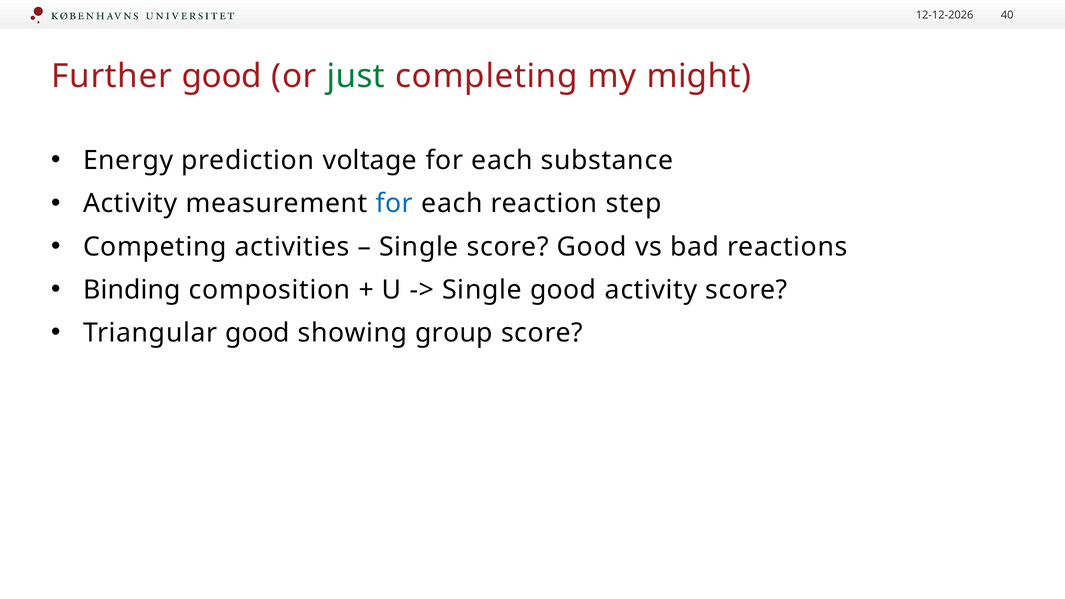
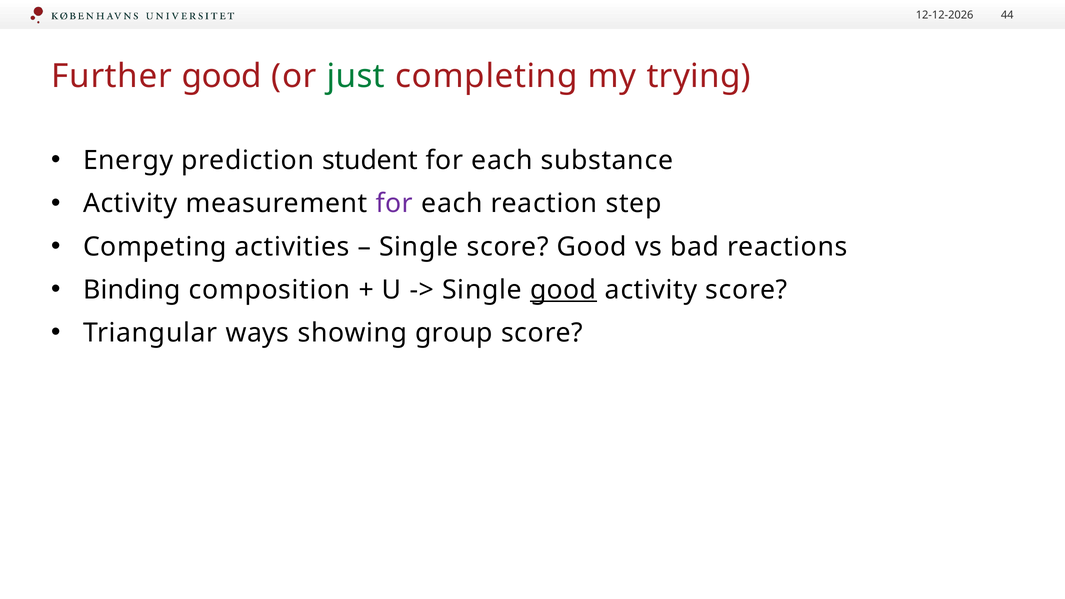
40: 40 -> 44
might: might -> trying
voltage: voltage -> student
for at (394, 204) colour: blue -> purple
good at (563, 290) underline: none -> present
Triangular good: good -> ways
